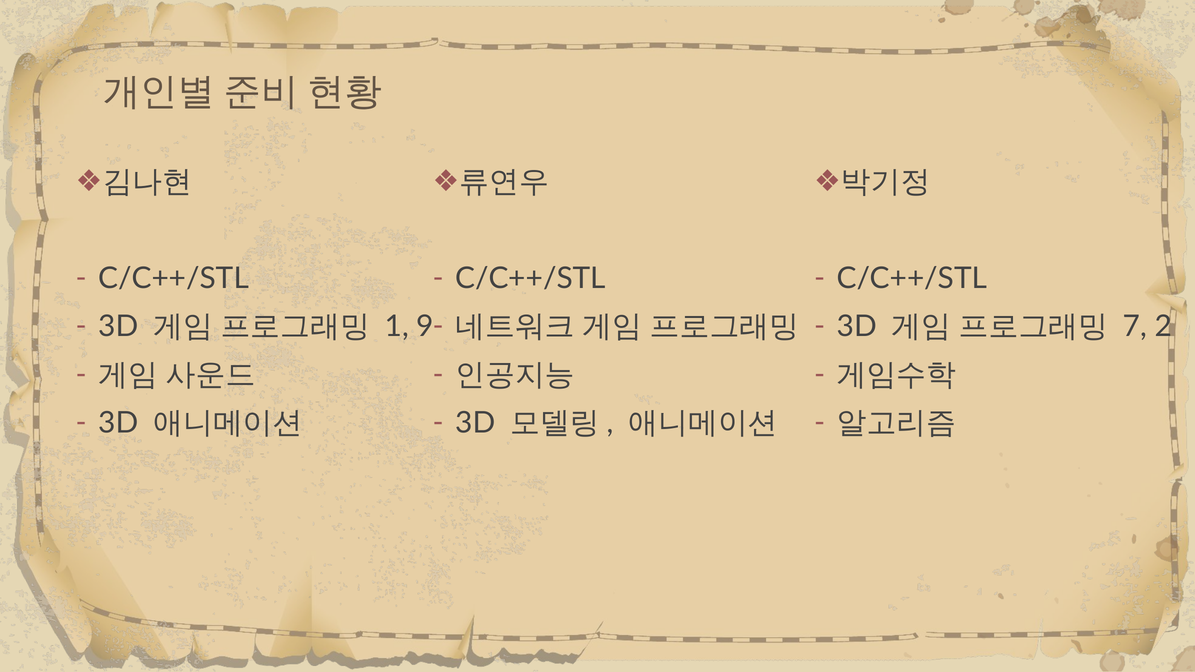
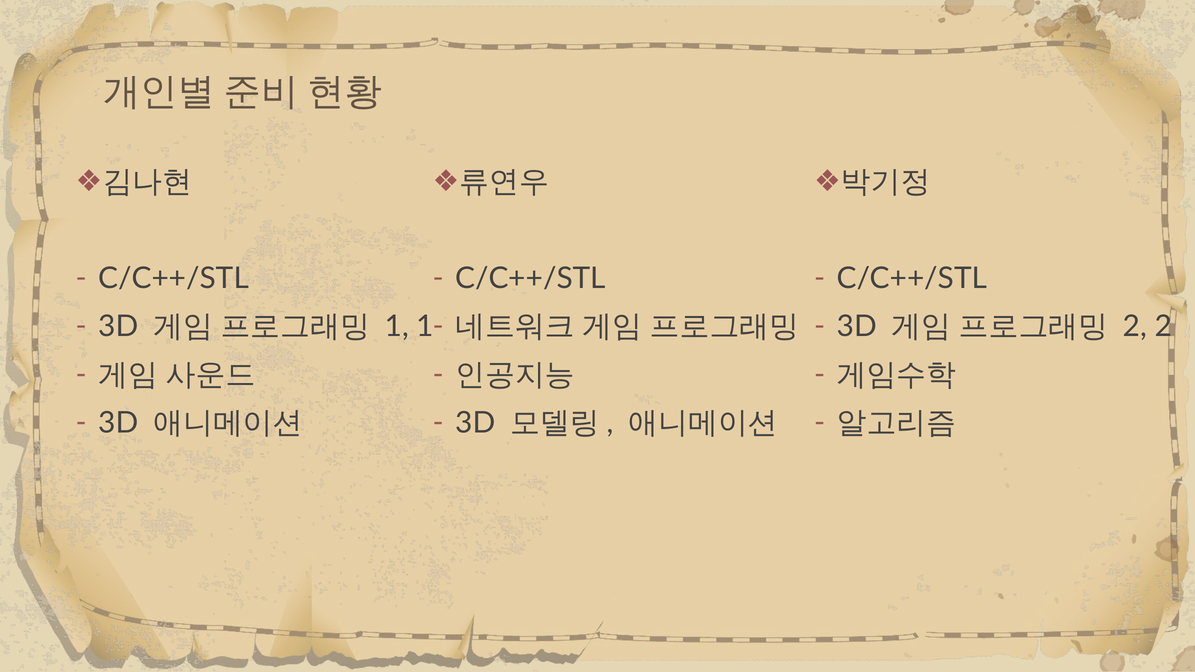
1 9: 9 -> 1
7 at (1135, 327): 7 -> 2
